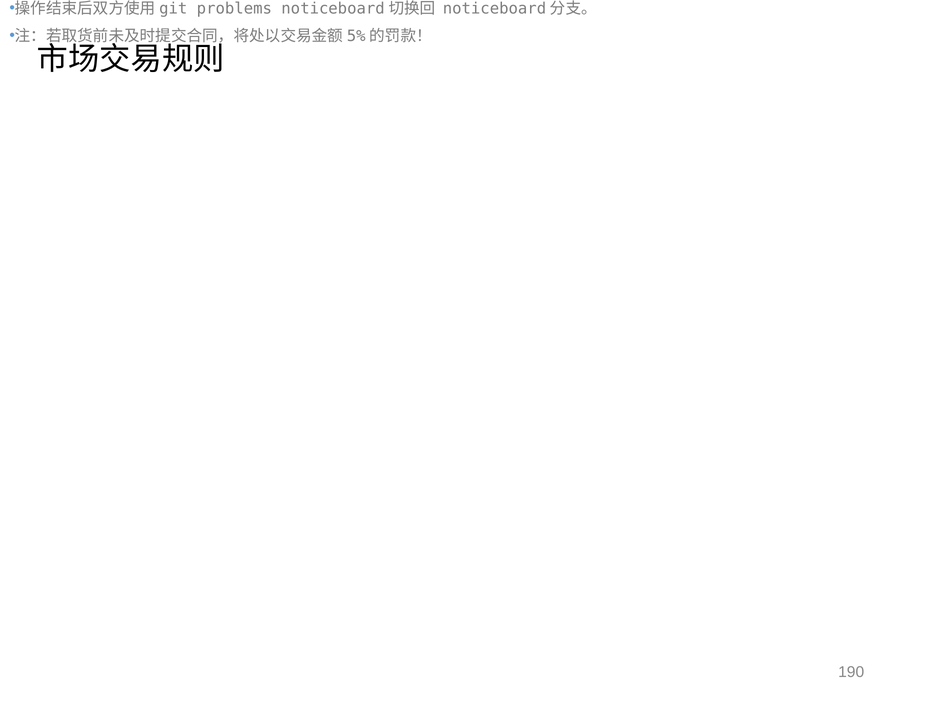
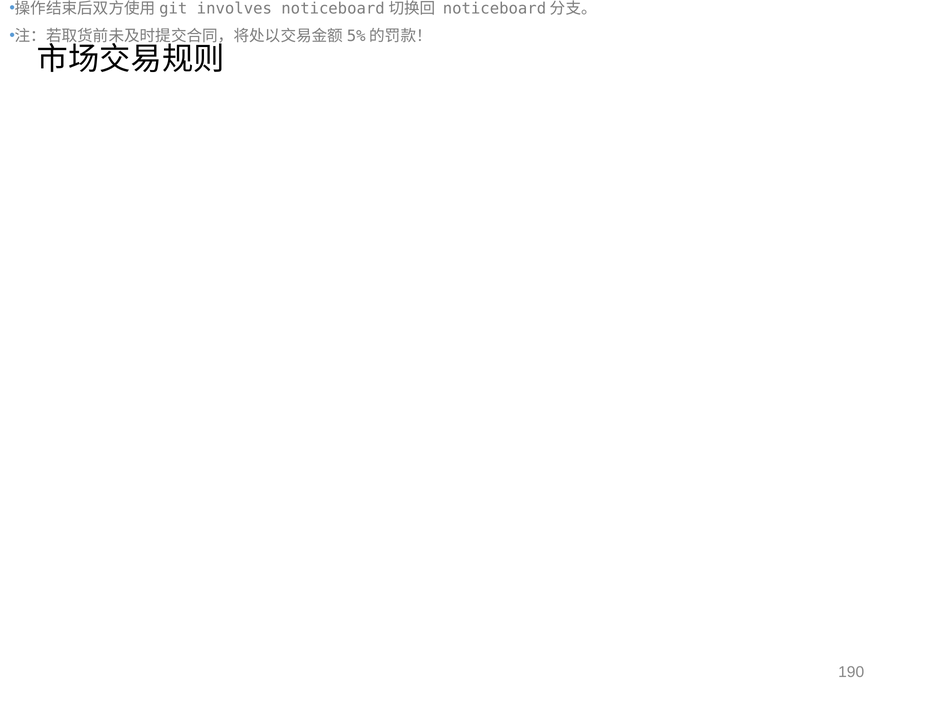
problems: problems -> involves
